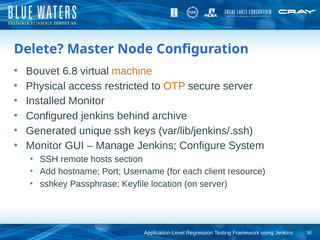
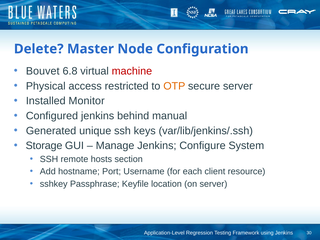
machine colour: orange -> red
archive: archive -> manual
Monitor at (44, 146): Monitor -> Storage
